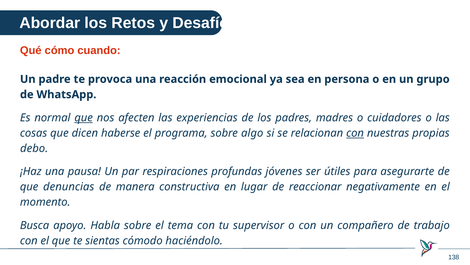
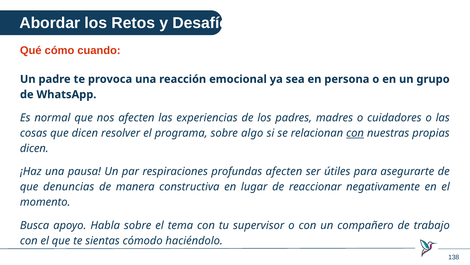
que at (84, 117) underline: present -> none
haberse: haberse -> resolver
debo at (34, 148): debo -> dicen
profundas jóvenes: jóvenes -> afecten
